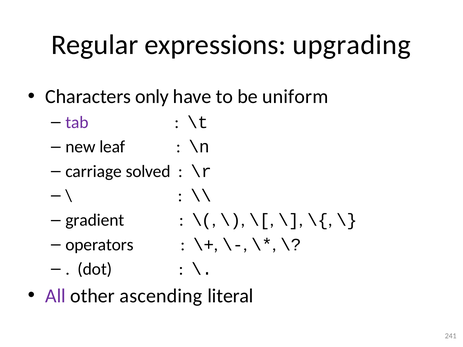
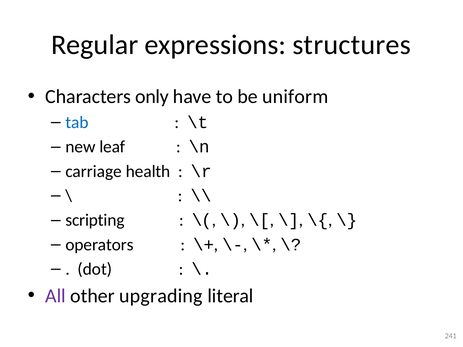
upgrading: upgrading -> structures
tab colour: purple -> blue
solved: solved -> health
gradient: gradient -> scripting
ascending: ascending -> upgrading
